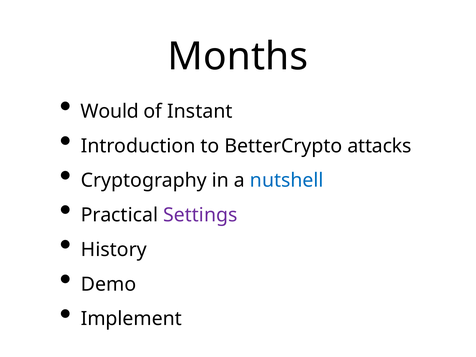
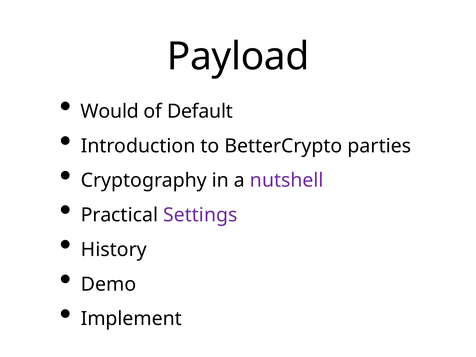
Months: Months -> Payload
Instant: Instant -> Default
attacks: attacks -> parties
nutshell colour: blue -> purple
